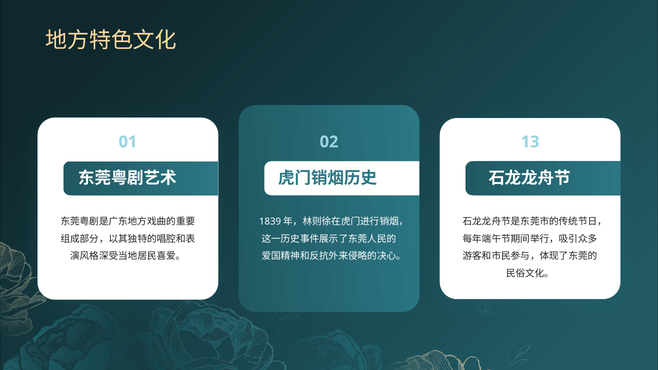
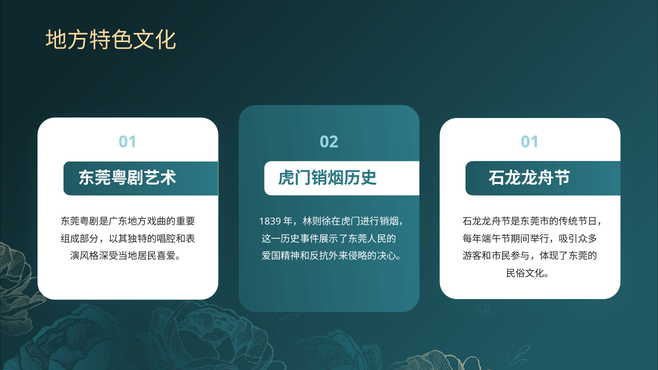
01 13: 13 -> 01
